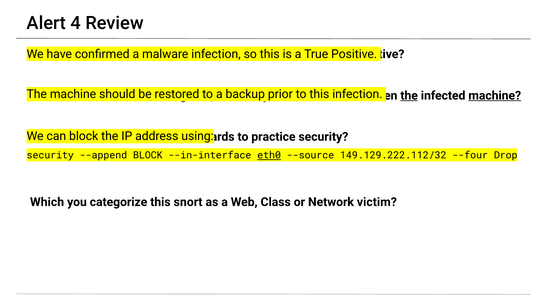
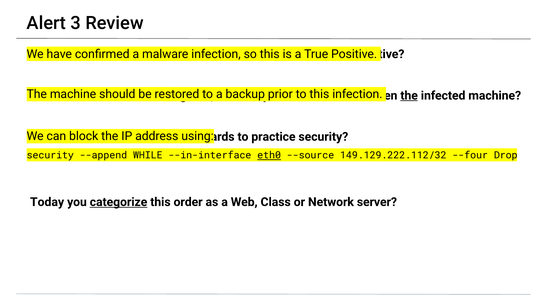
4: 4 -> 3
machine at (495, 95) underline: present -> none
--append BLOCK: BLOCK -> WHILE
Which: Which -> Today
categorize at (119, 202) underline: none -> present
snort: snort -> order
victim: victim -> server
